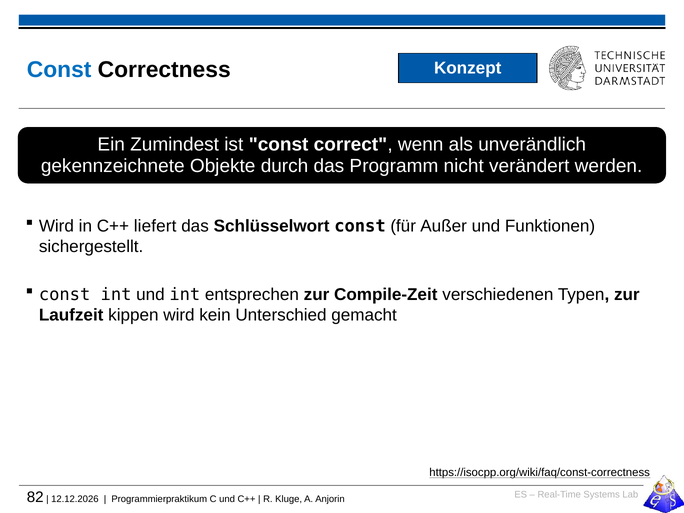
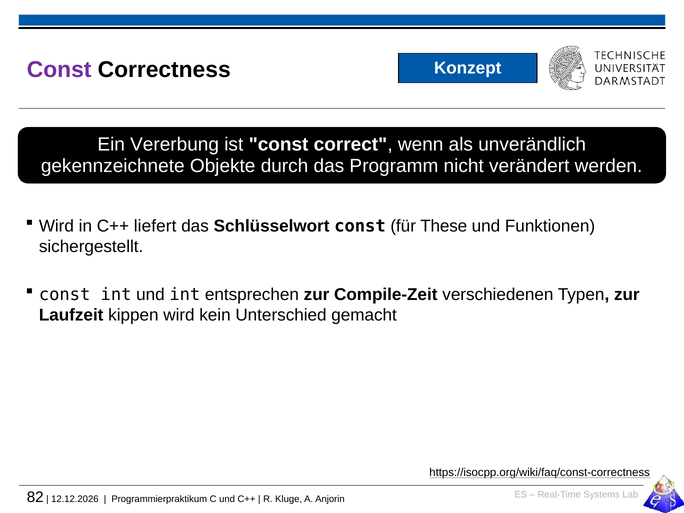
Const at (59, 69) colour: blue -> purple
Zumindest: Zumindest -> Vererbung
Außer: Außer -> These
